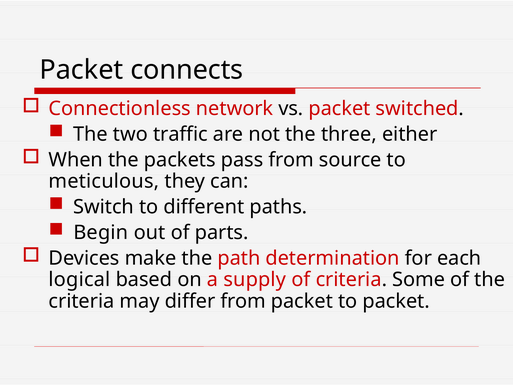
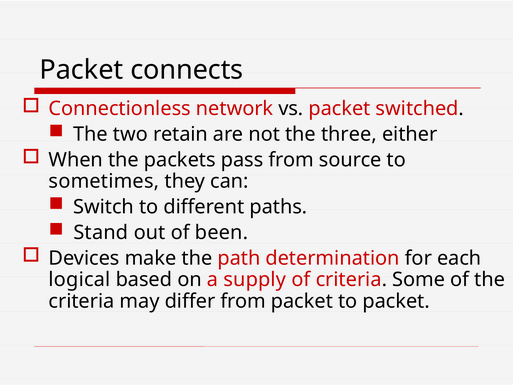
traffic: traffic -> retain
meticulous: meticulous -> sometimes
Begin: Begin -> Stand
parts: parts -> been
